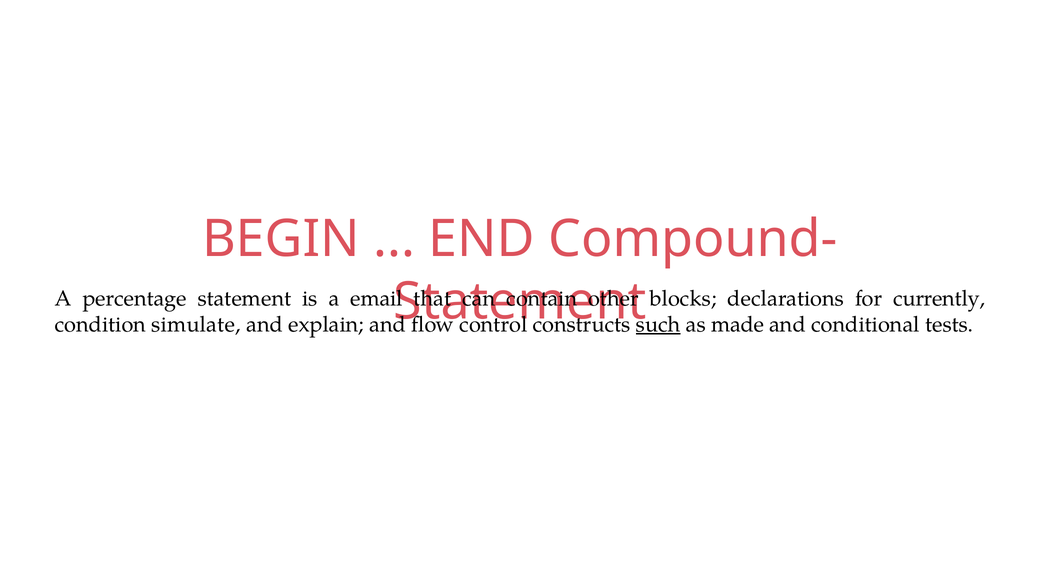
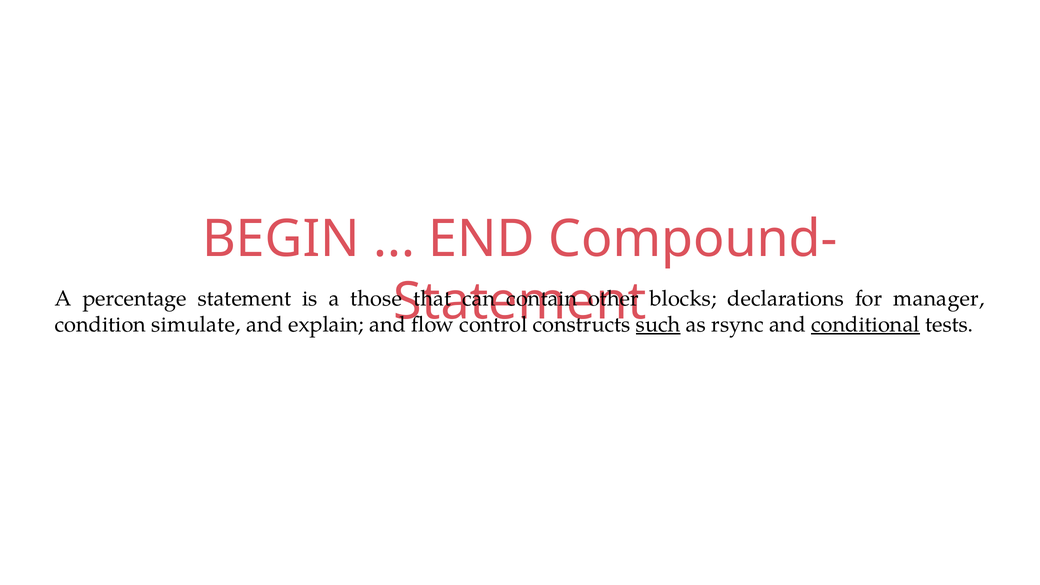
email: email -> those
currently: currently -> manager
made: made -> rsync
conditional underline: none -> present
